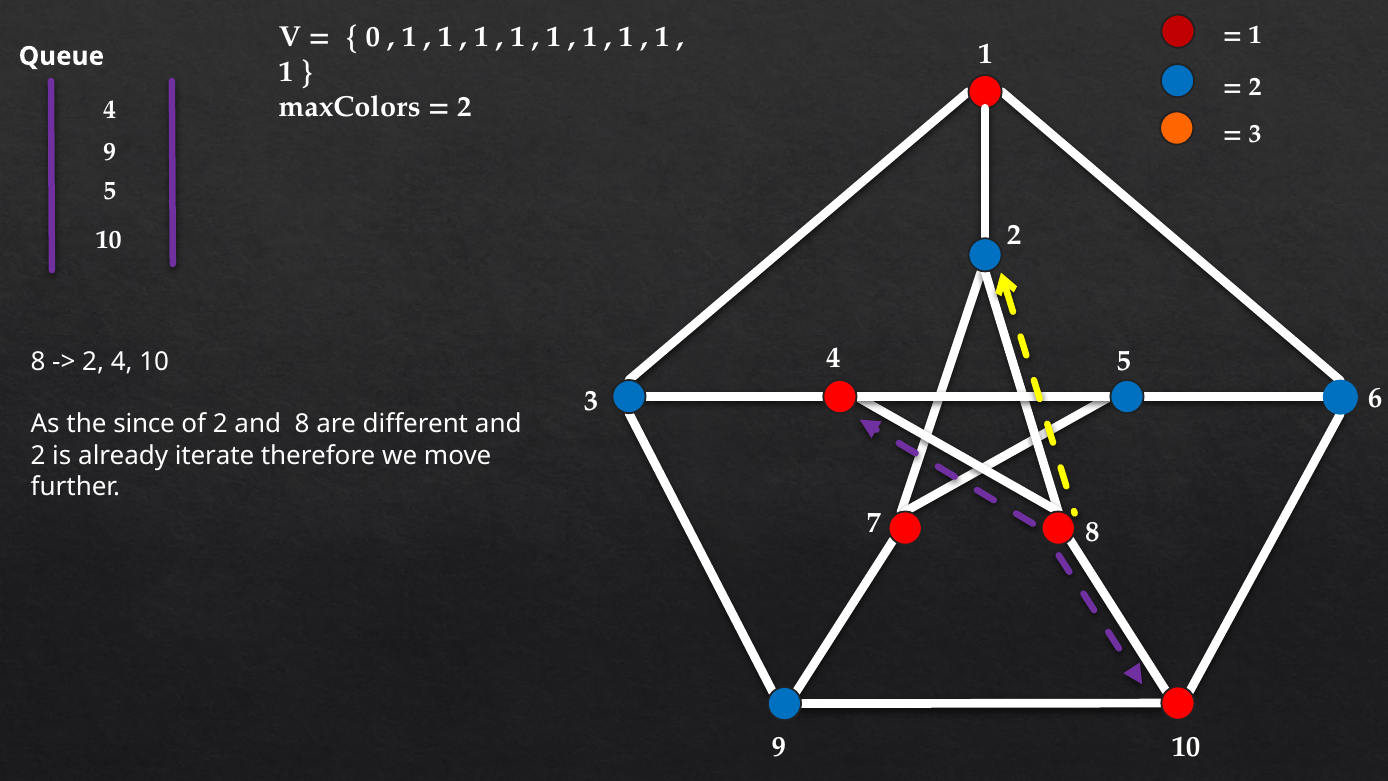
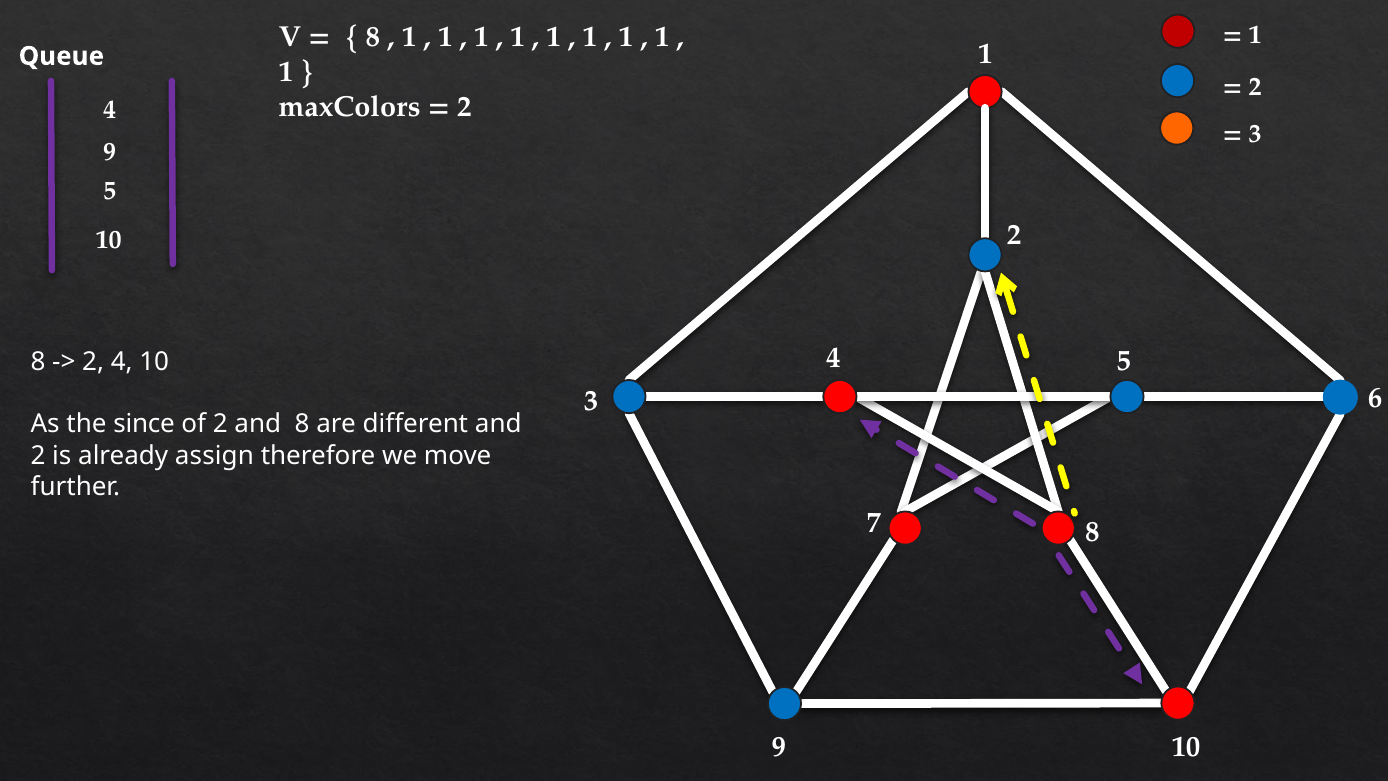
0 at (373, 37): 0 -> 8
iterate: iterate -> assign
